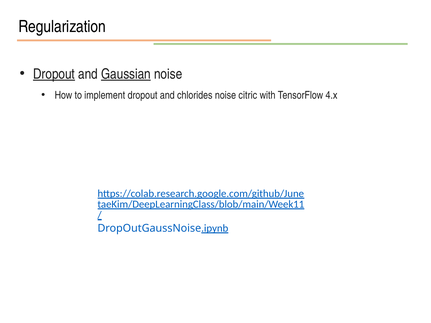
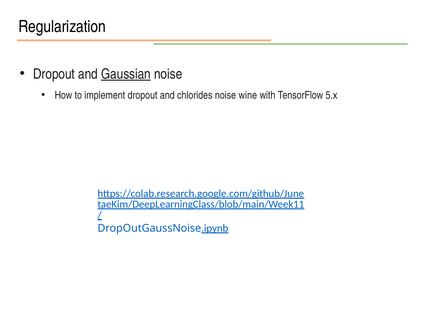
Dropout at (54, 74) underline: present -> none
citric: citric -> wine
4.x: 4.x -> 5.x
